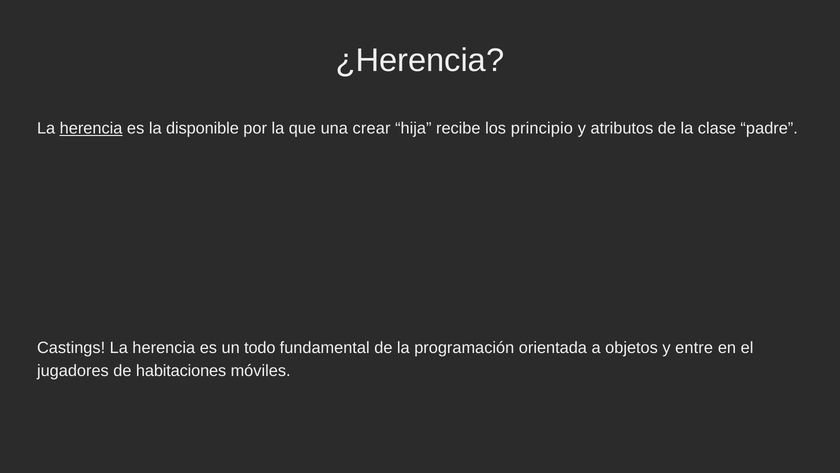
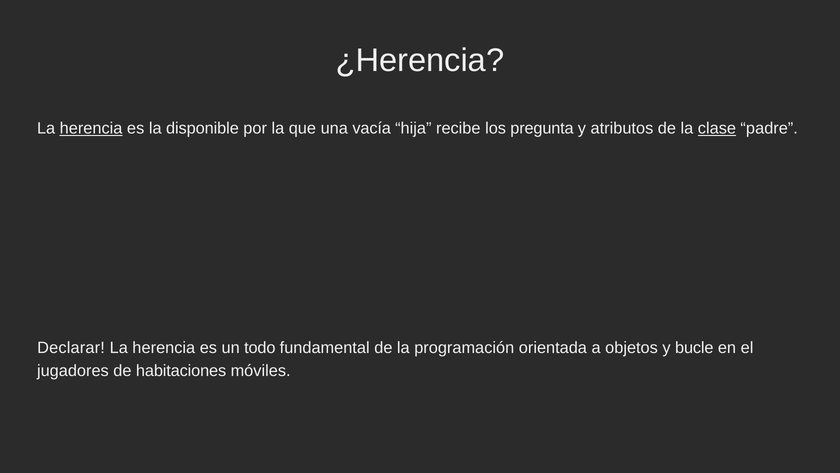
crear: crear -> vacía
principio: principio -> pregunta
clase underline: none -> present
Castings: Castings -> Declarar
entre: entre -> bucle
